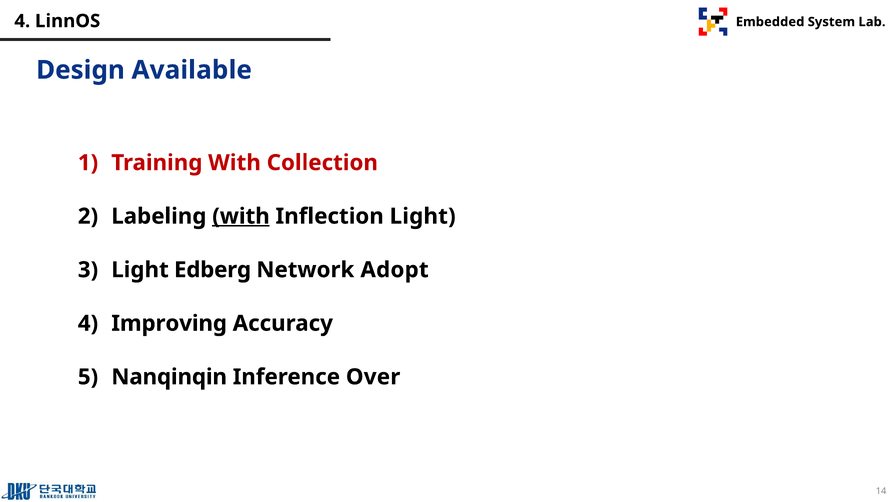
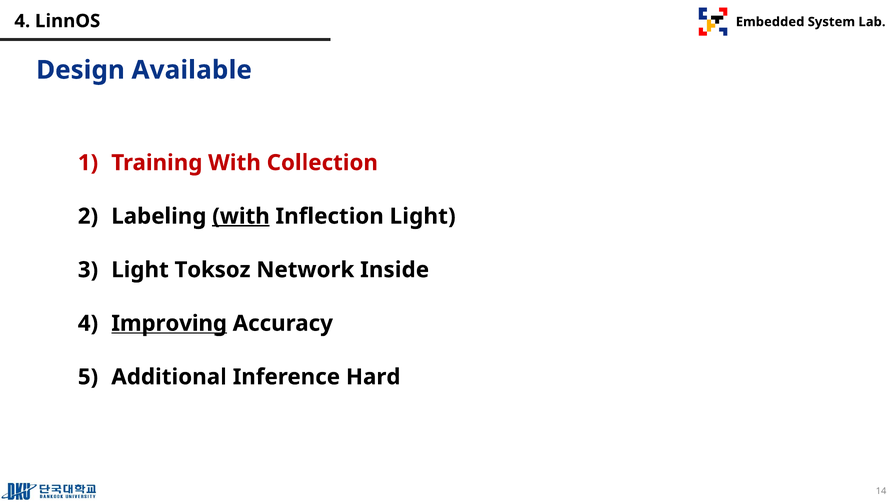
Edberg: Edberg -> Toksoz
Adopt: Adopt -> Inside
Improving underline: none -> present
Nanqinqin: Nanqinqin -> Additional
Over: Over -> Hard
